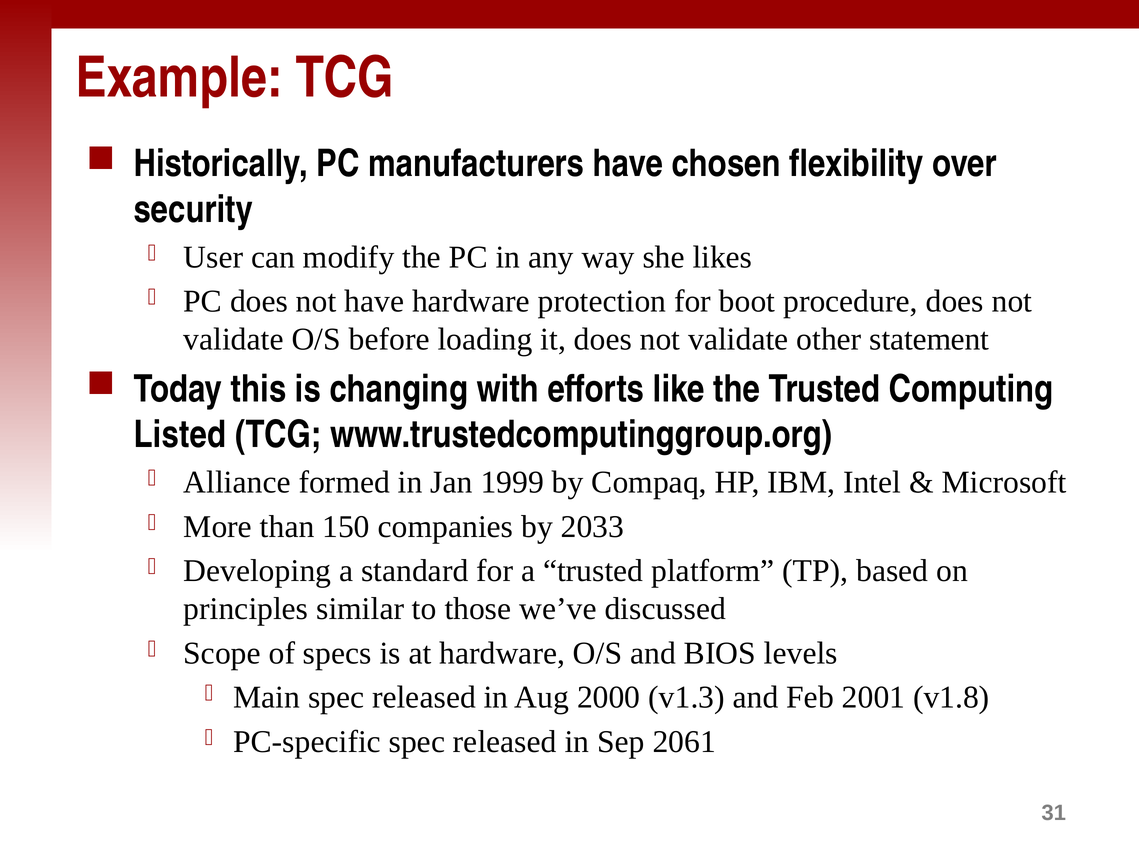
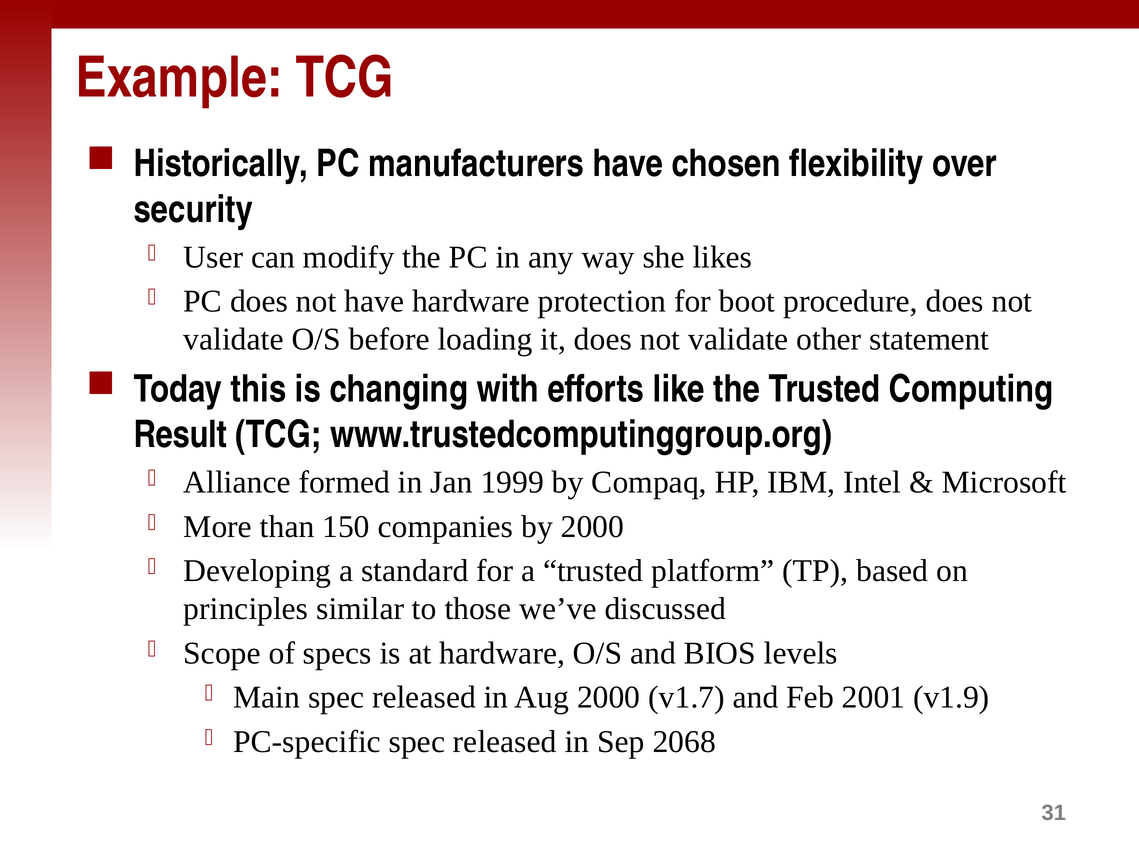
Listed: Listed -> Result
by 2033: 2033 -> 2000
v1.3: v1.3 -> v1.7
v1.8: v1.8 -> v1.9
2061: 2061 -> 2068
